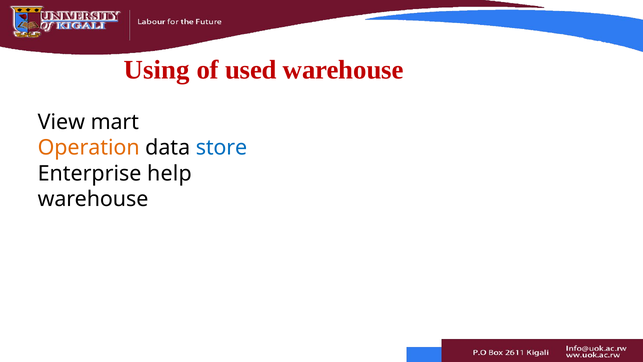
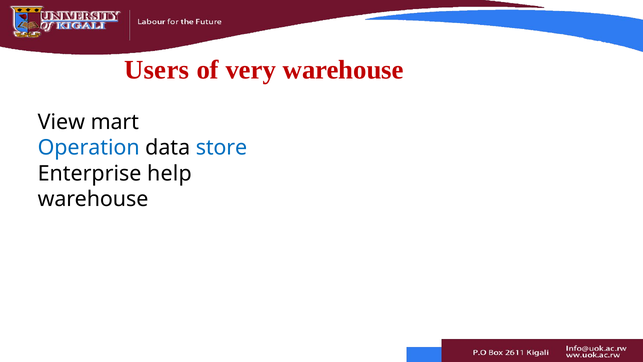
Using: Using -> Users
used: used -> very
Operation colour: orange -> blue
